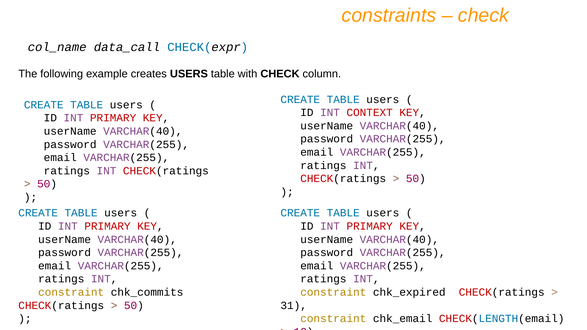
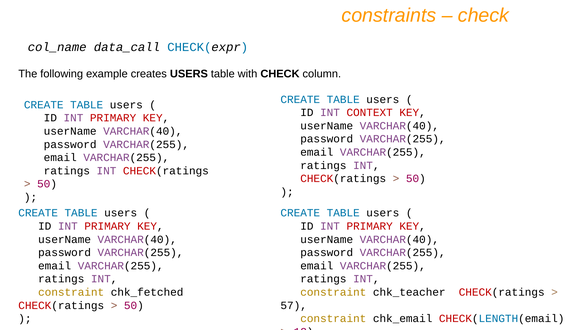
chk_commits: chk_commits -> chk_fetched
chk_expired: chk_expired -> chk_teacher
31: 31 -> 57
